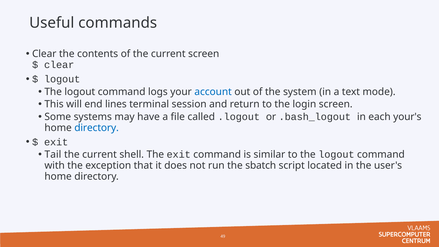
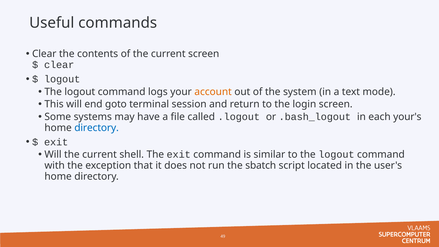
account colour: blue -> orange
lines: lines -> goto
Tail at (53, 155): Tail -> Will
